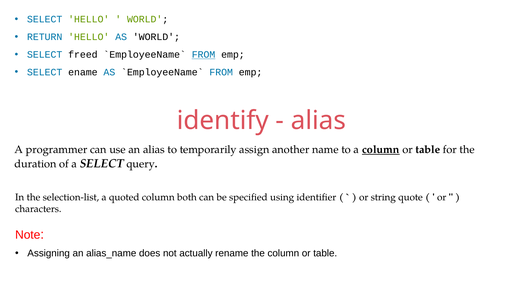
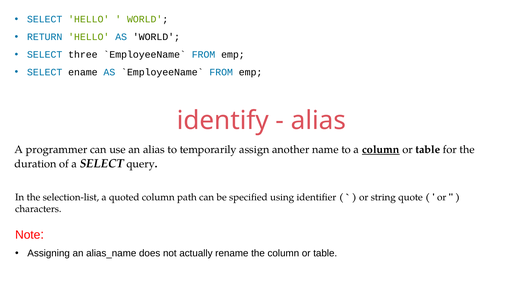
freed: freed -> three
FROM at (204, 55) underline: present -> none
both: both -> path
